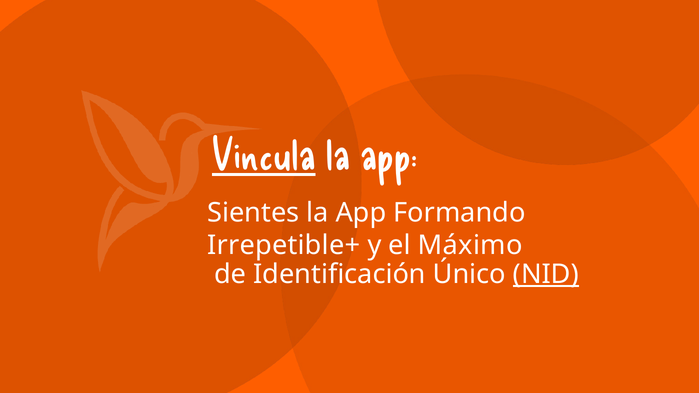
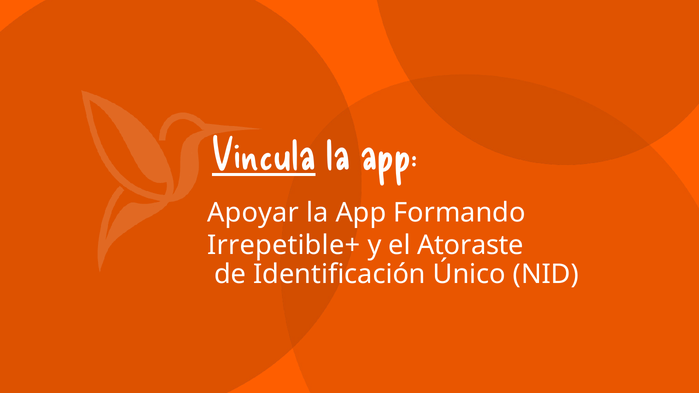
Sientes: Sientes -> Apoyar
Máximo: Máximo -> Atoraste
NID underline: present -> none
